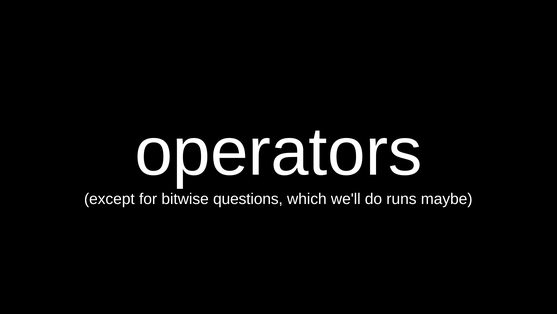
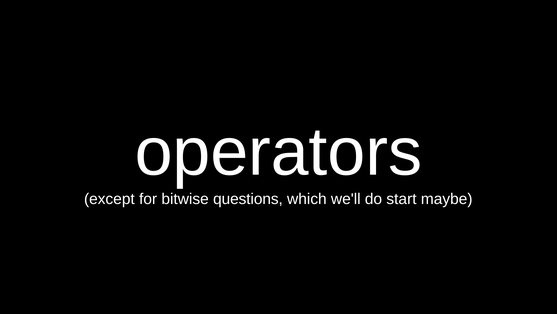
runs: runs -> start
